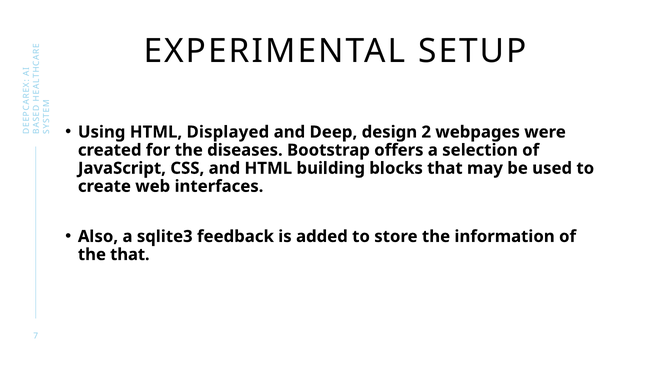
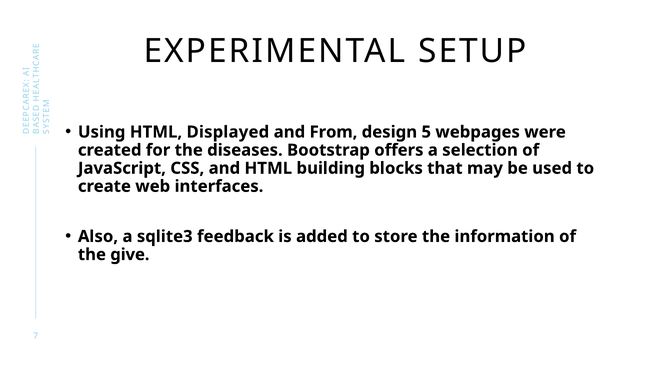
Deep: Deep -> From
2: 2 -> 5
the that: that -> give
